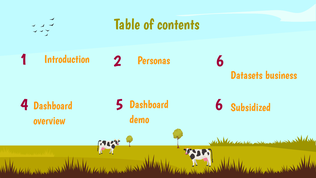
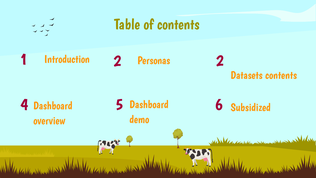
Personas 6: 6 -> 2
Datasets business: business -> contents
